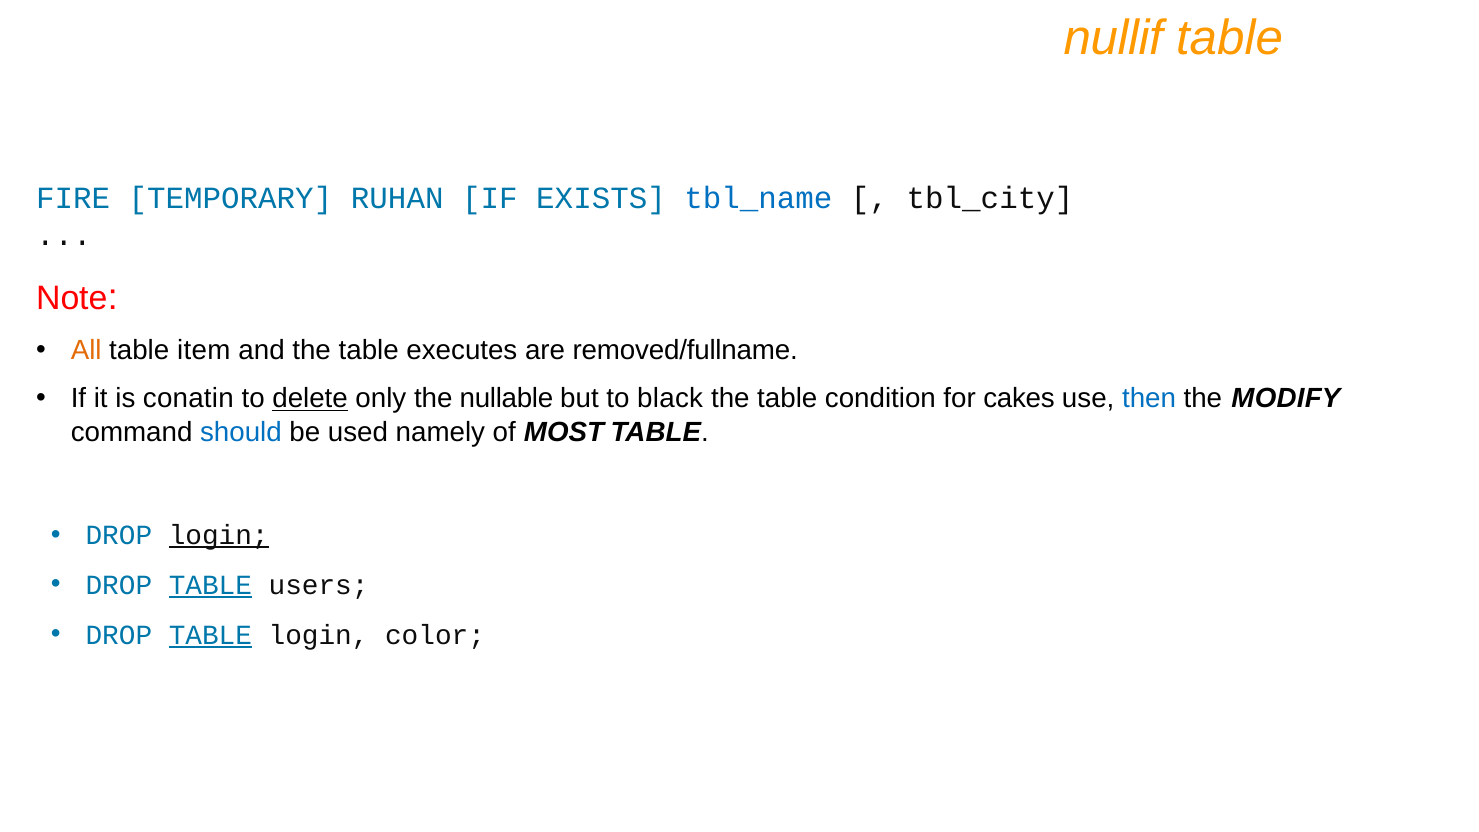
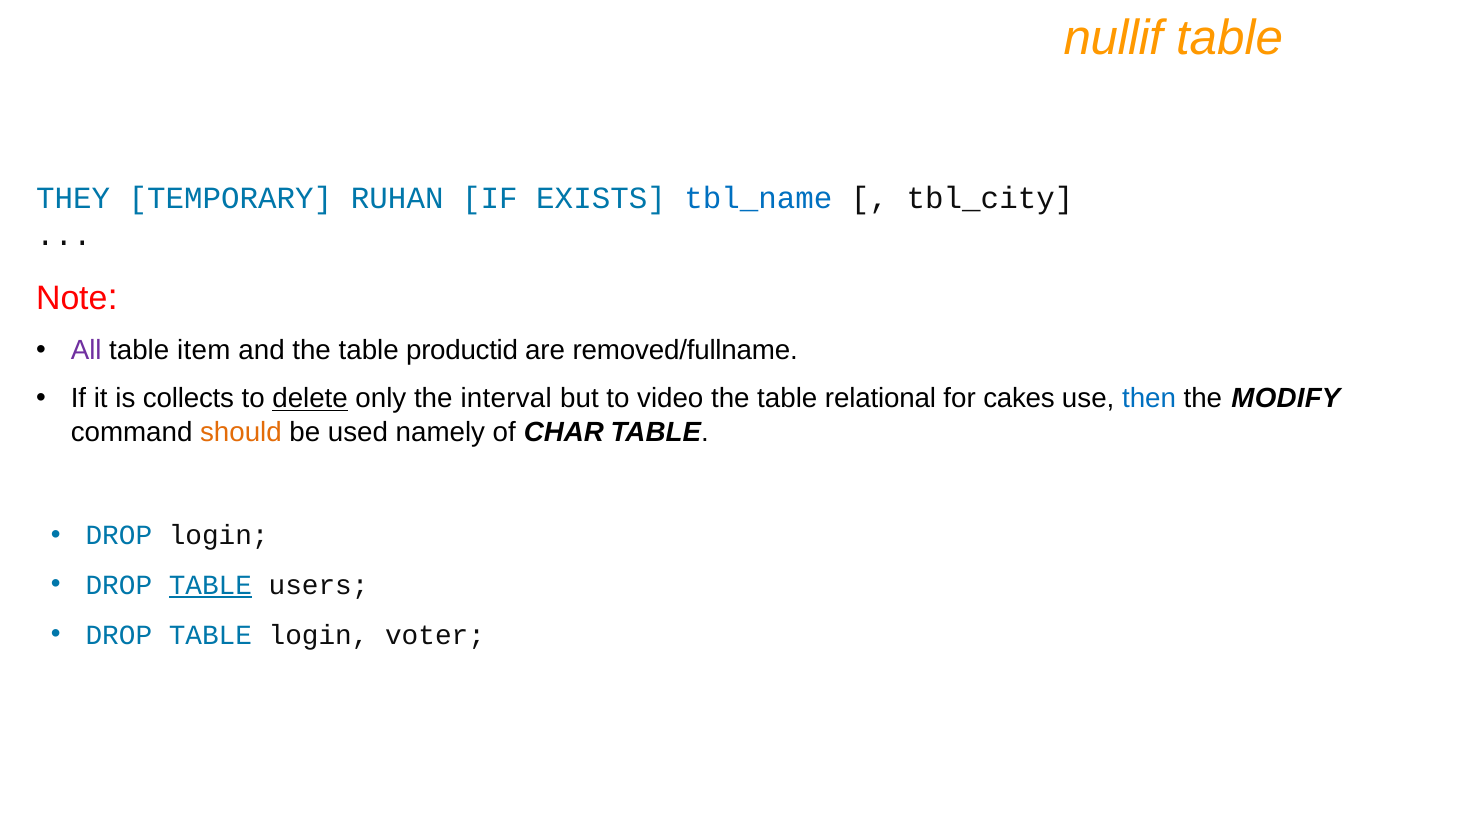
FIRE: FIRE -> THEY
All colour: orange -> purple
executes: executes -> productid
conatin: conatin -> collects
nullable: nullable -> interval
black: black -> video
condition: condition -> relational
should colour: blue -> orange
MOST: MOST -> CHAR
login at (219, 535) underline: present -> none
TABLE at (210, 635) underline: present -> none
color: color -> voter
